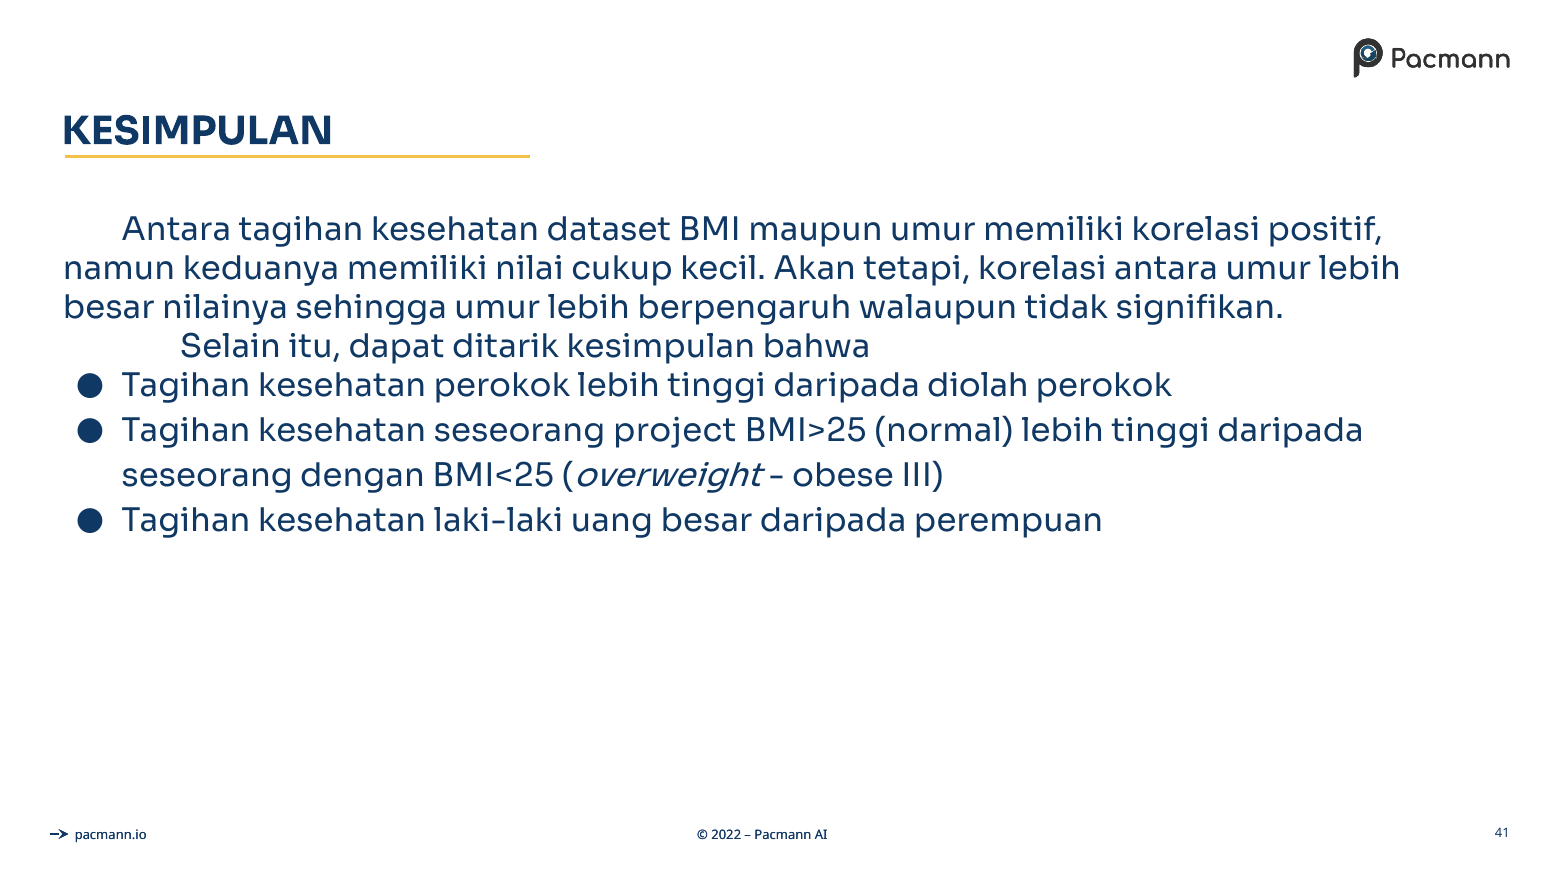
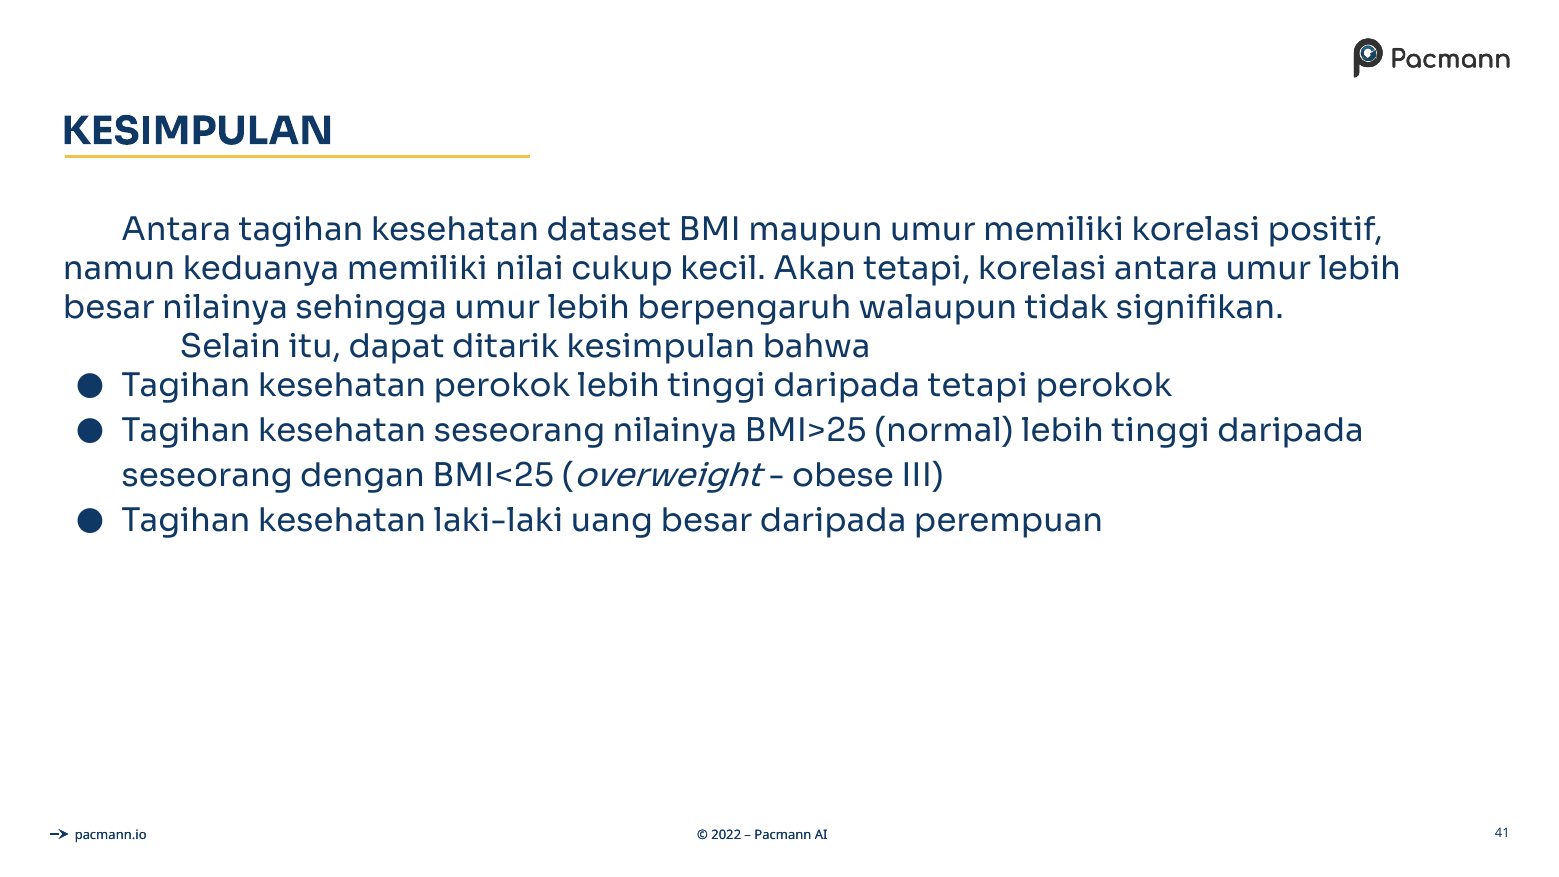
daripada diolah: diolah -> tetapi
seseorang project: project -> nilainya
